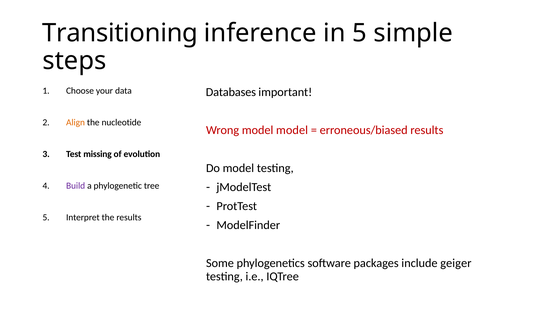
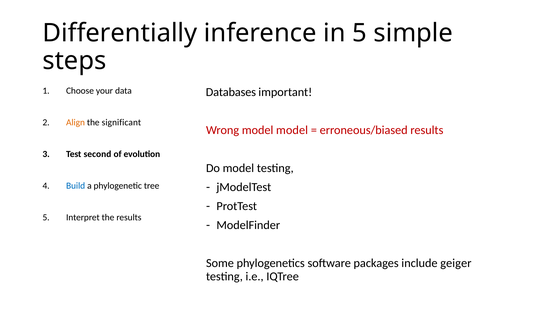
Transitioning: Transitioning -> Differentially
nucleotide: nucleotide -> significant
missing: missing -> second
Build colour: purple -> blue
